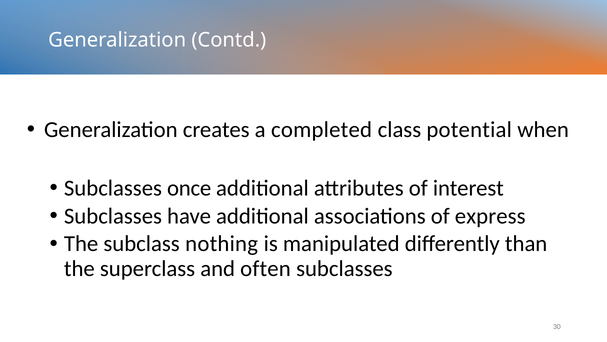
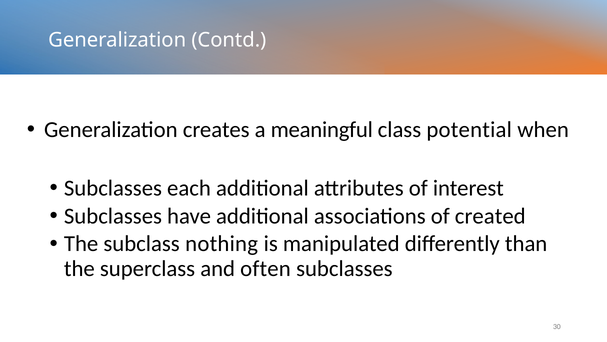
completed: completed -> meaningful
once: once -> each
express: express -> created
